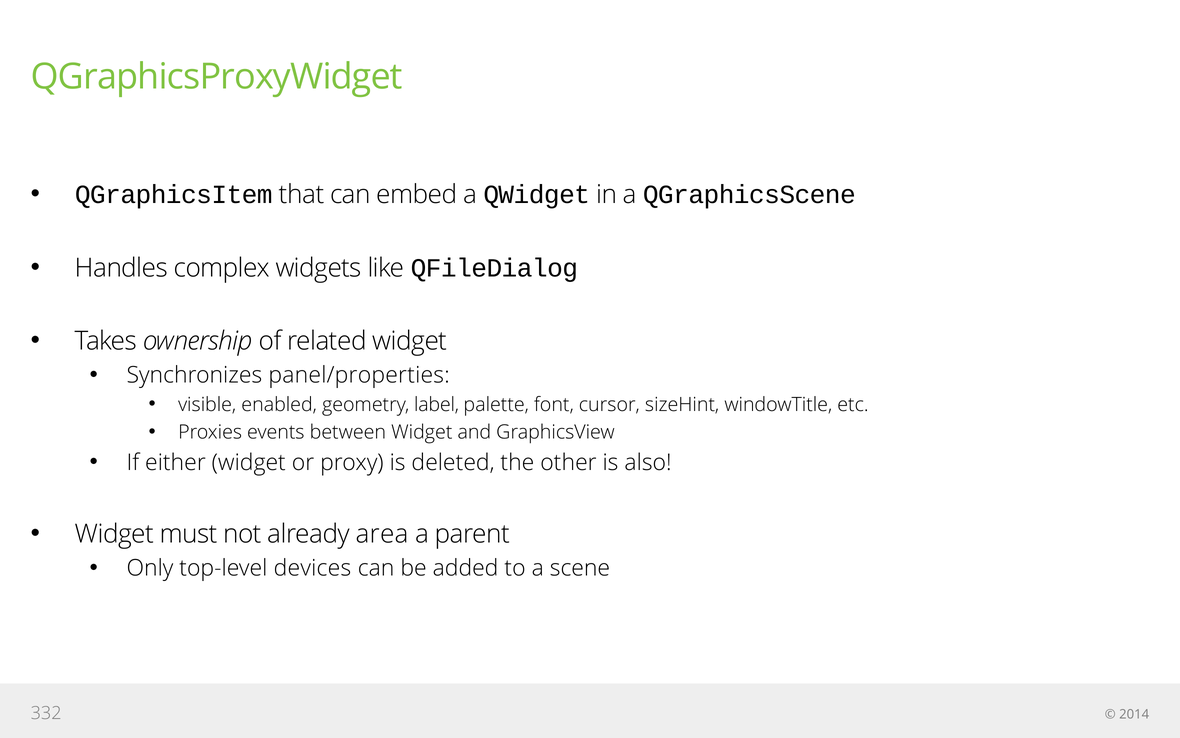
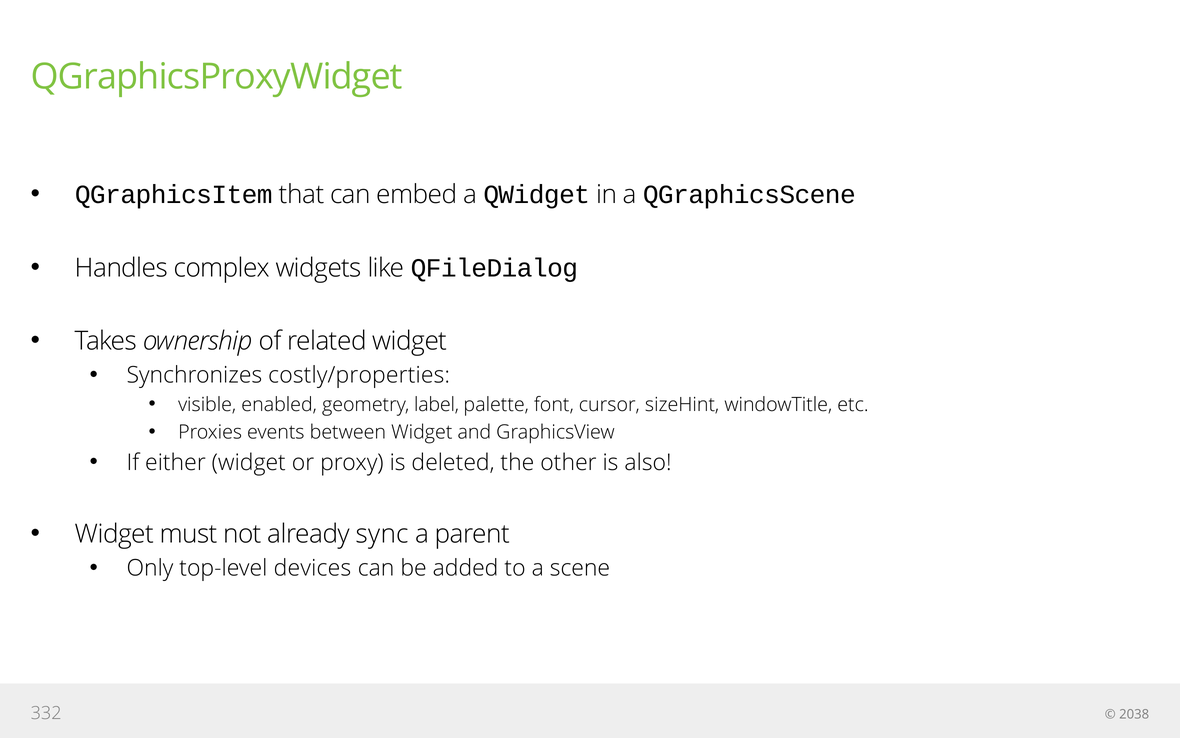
panel/properties: panel/properties -> costly/properties
area: area -> sync
2014: 2014 -> 2038
